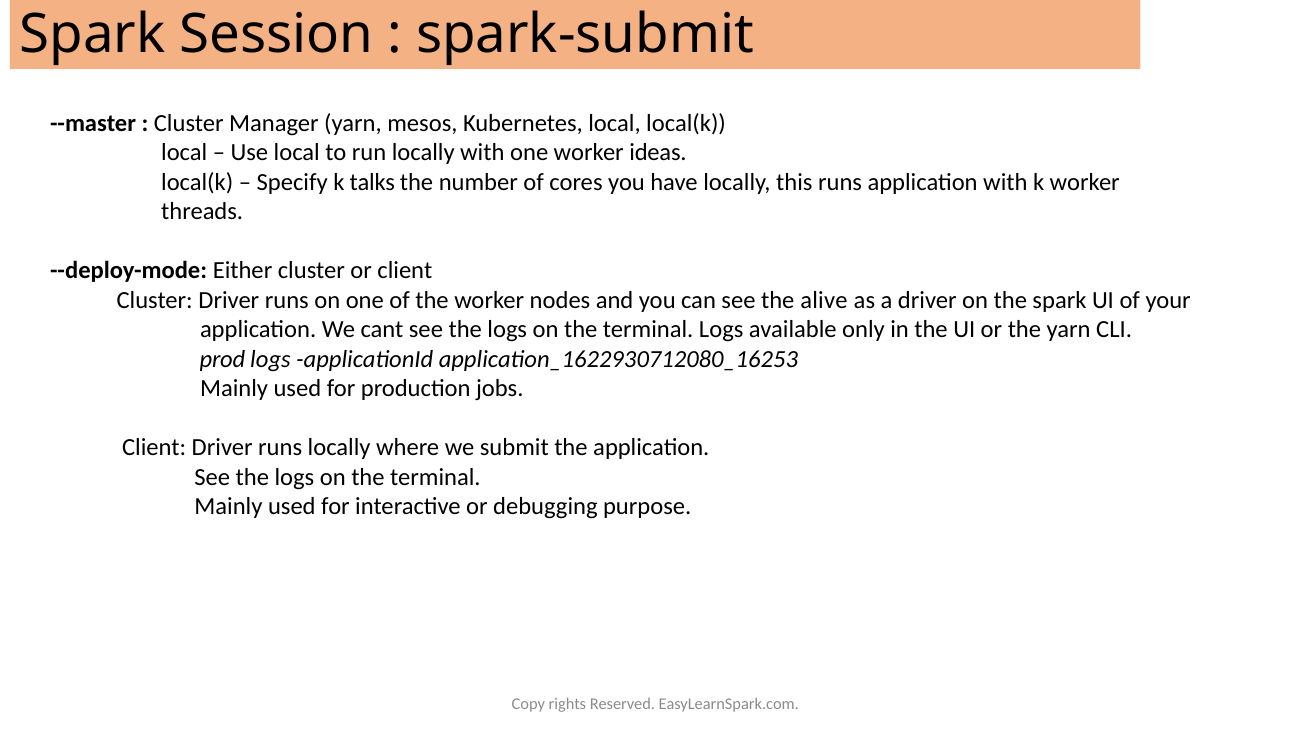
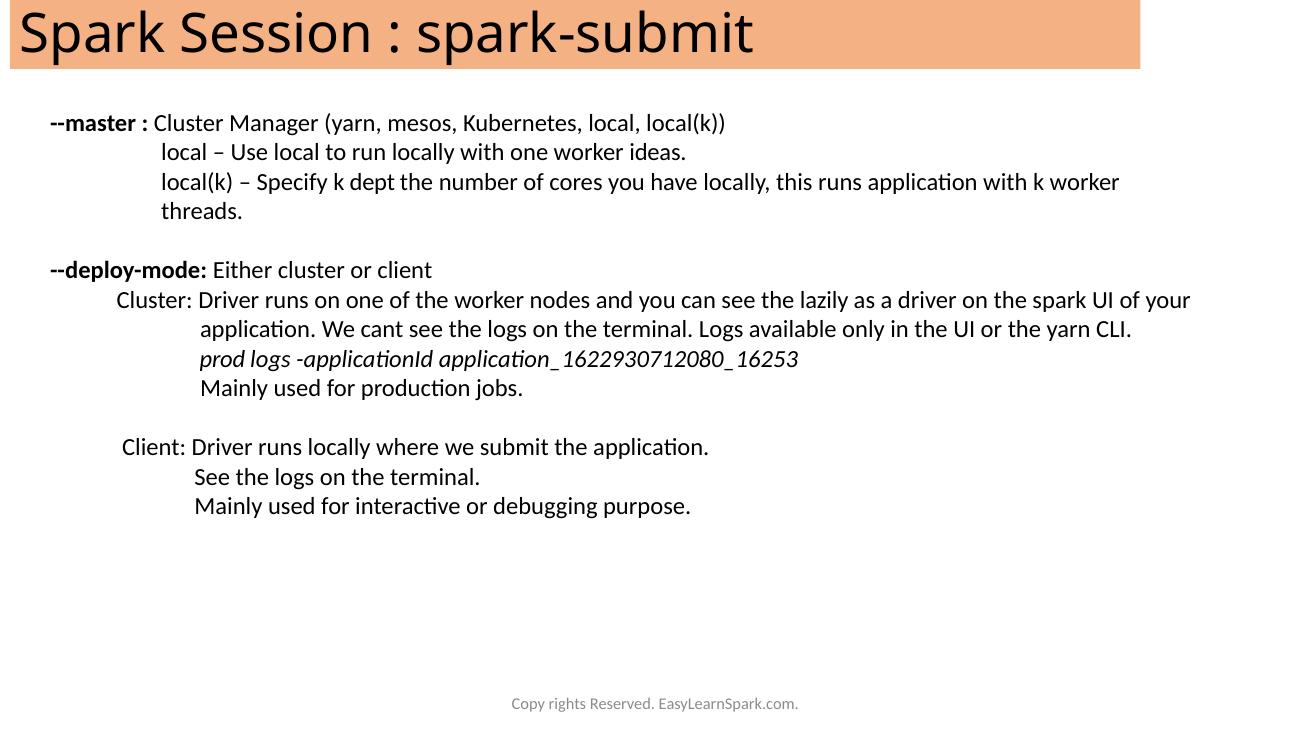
talks: talks -> dept
alive: alive -> lazily
